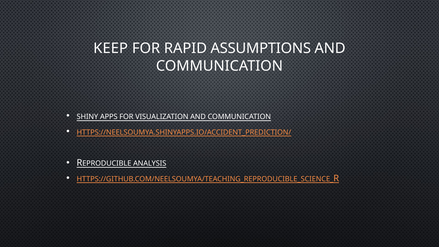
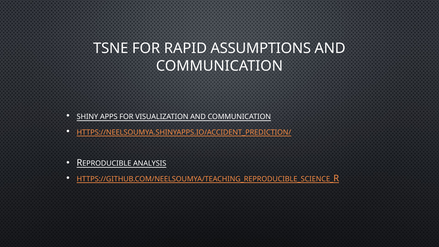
KEEP: KEEP -> TSNE
